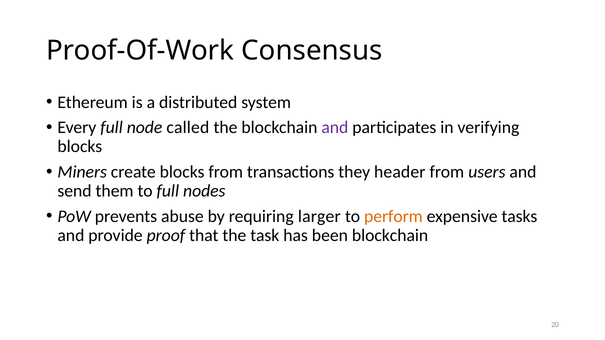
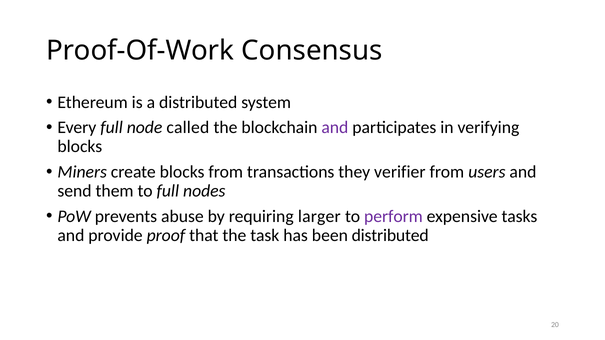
header: header -> verifier
perform colour: orange -> purple
been blockchain: blockchain -> distributed
